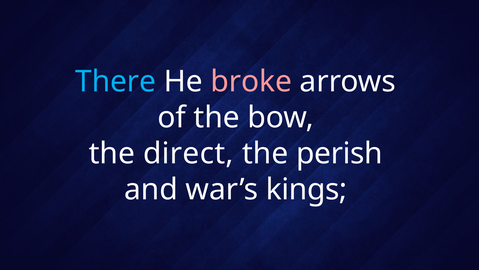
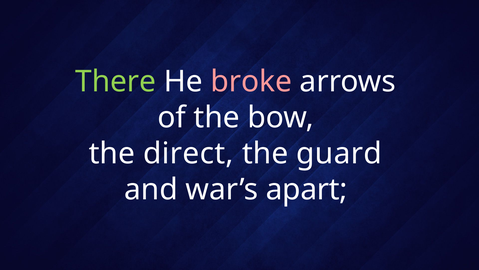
There colour: light blue -> light green
perish: perish -> guard
kings: kings -> apart
